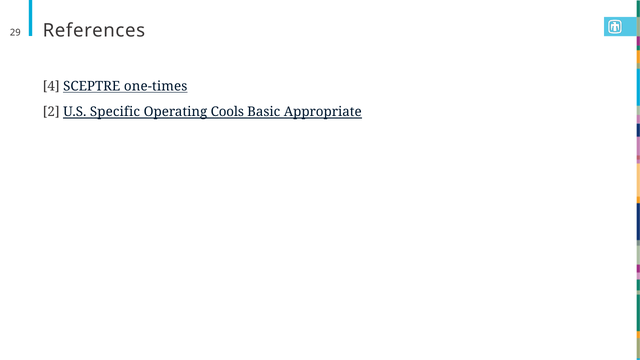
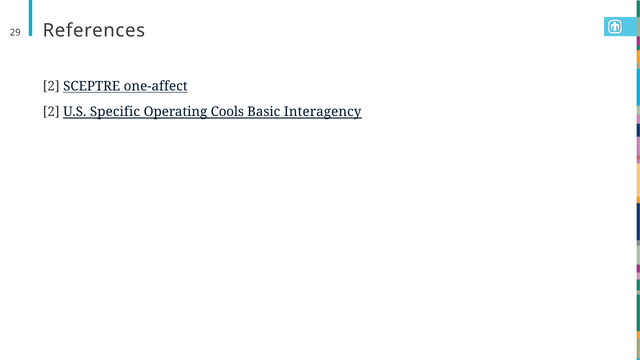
4 at (51, 86): 4 -> 2
one-times: one-times -> one-affect
Appropriate: Appropriate -> Interagency
